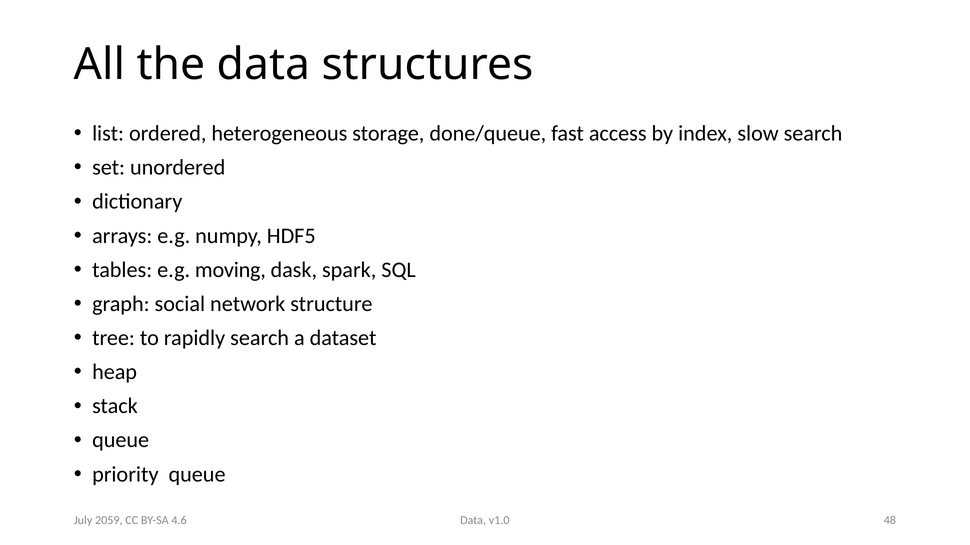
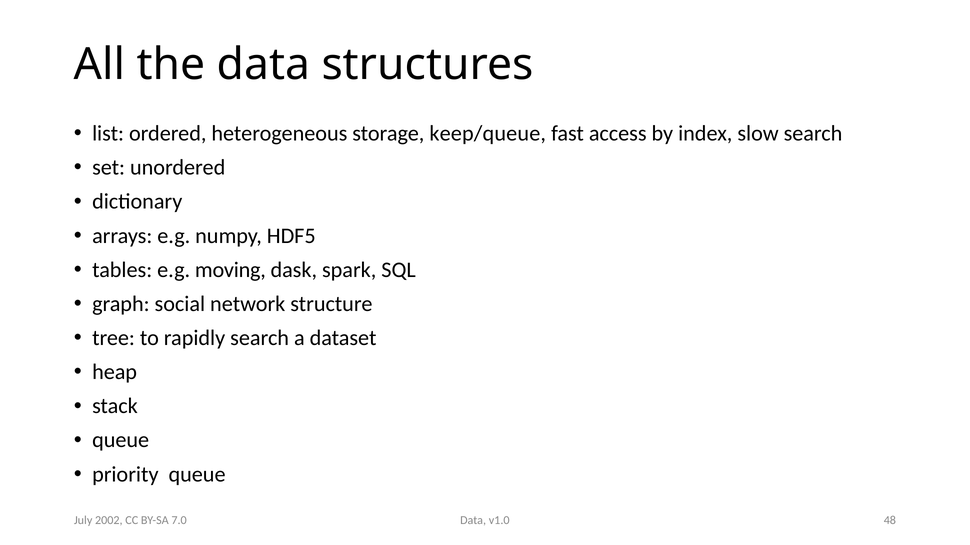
done/queue: done/queue -> keep/queue
2059: 2059 -> 2002
4.6: 4.6 -> 7.0
